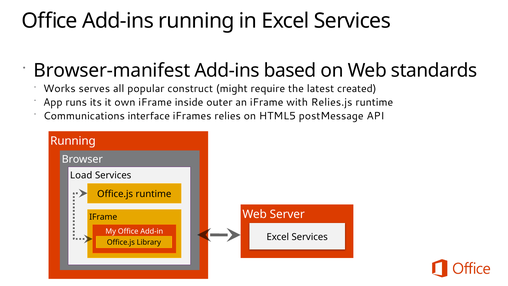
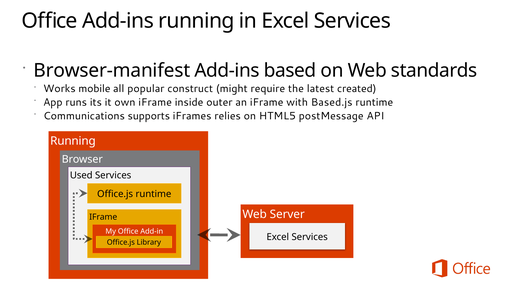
serves: serves -> mobile
Relies.js: Relies.js -> Based.js
interface: interface -> supports
Load: Load -> Used
